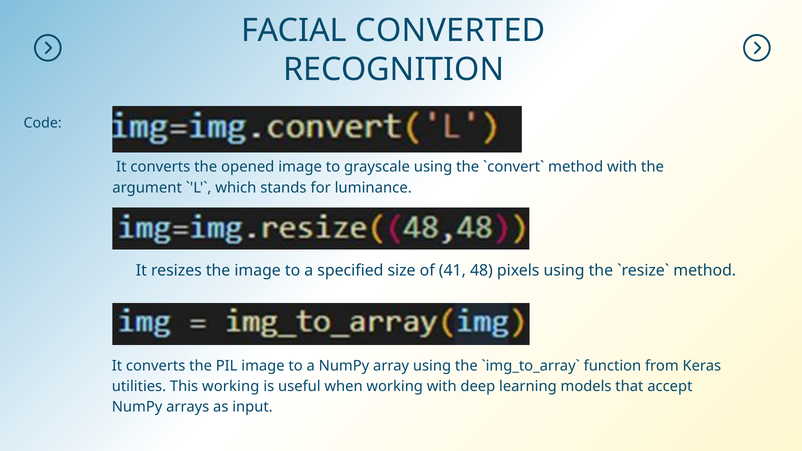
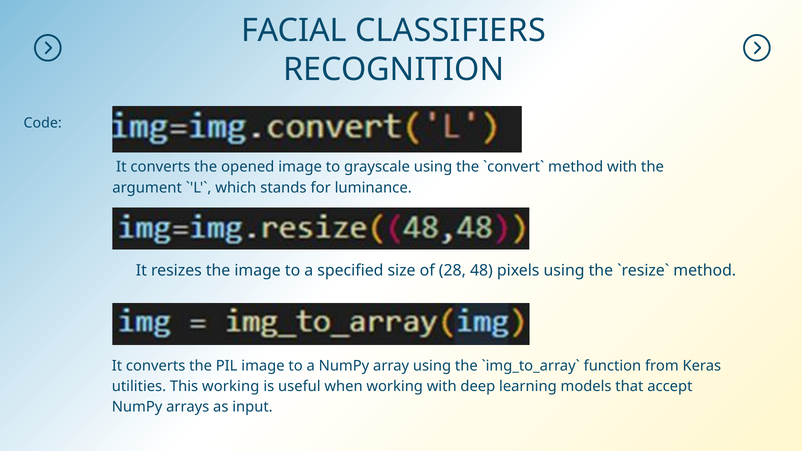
CONVERTED: CONVERTED -> CLASSIFIERS
41: 41 -> 28
